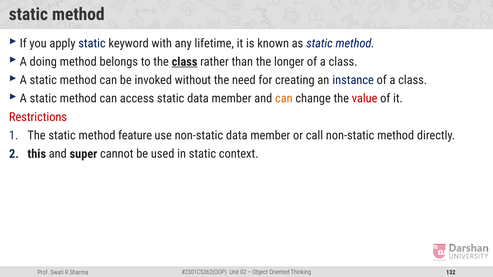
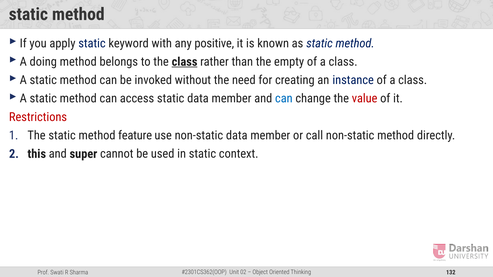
lifetime: lifetime -> positive
longer: longer -> empty
can at (284, 99) colour: orange -> blue
